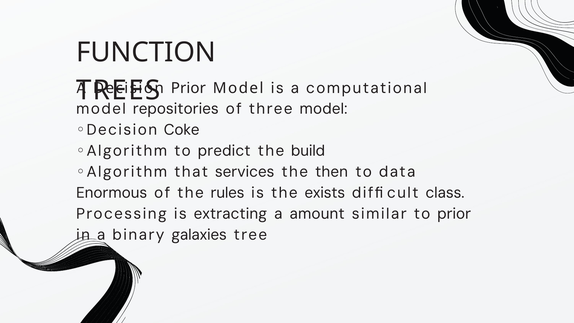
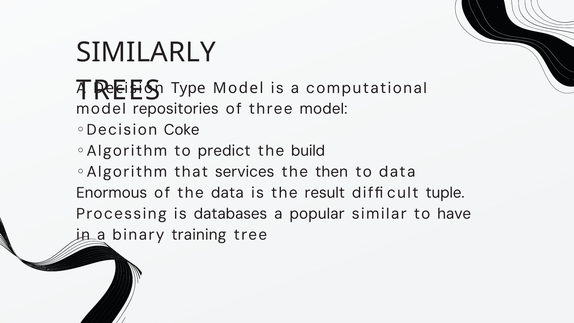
FUNCTION: FUNCTION -> SIMILARLY
Prior at (188, 88): Prior -> Type
the rules: rules -> data
exists: exists -> result
class: class -> tuple
extracting: extracting -> databases
amount: amount -> popular
to prior: prior -> have
galaxies: galaxies -> training
